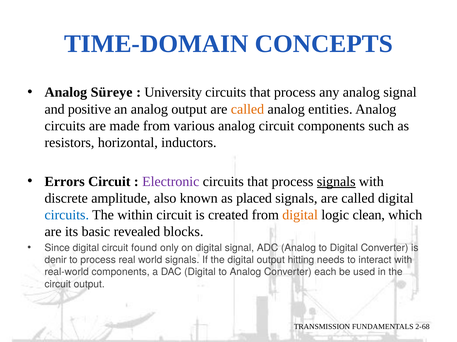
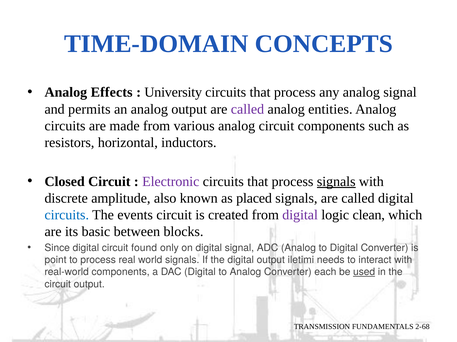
Süreye: Süreye -> Effects
positive: positive -> permits
called at (248, 109) colour: orange -> purple
Errors: Errors -> Closed
within: within -> events
digital at (300, 215) colour: orange -> purple
revealed: revealed -> between
denir: denir -> point
hitting: hitting -> iletimi
used underline: none -> present
